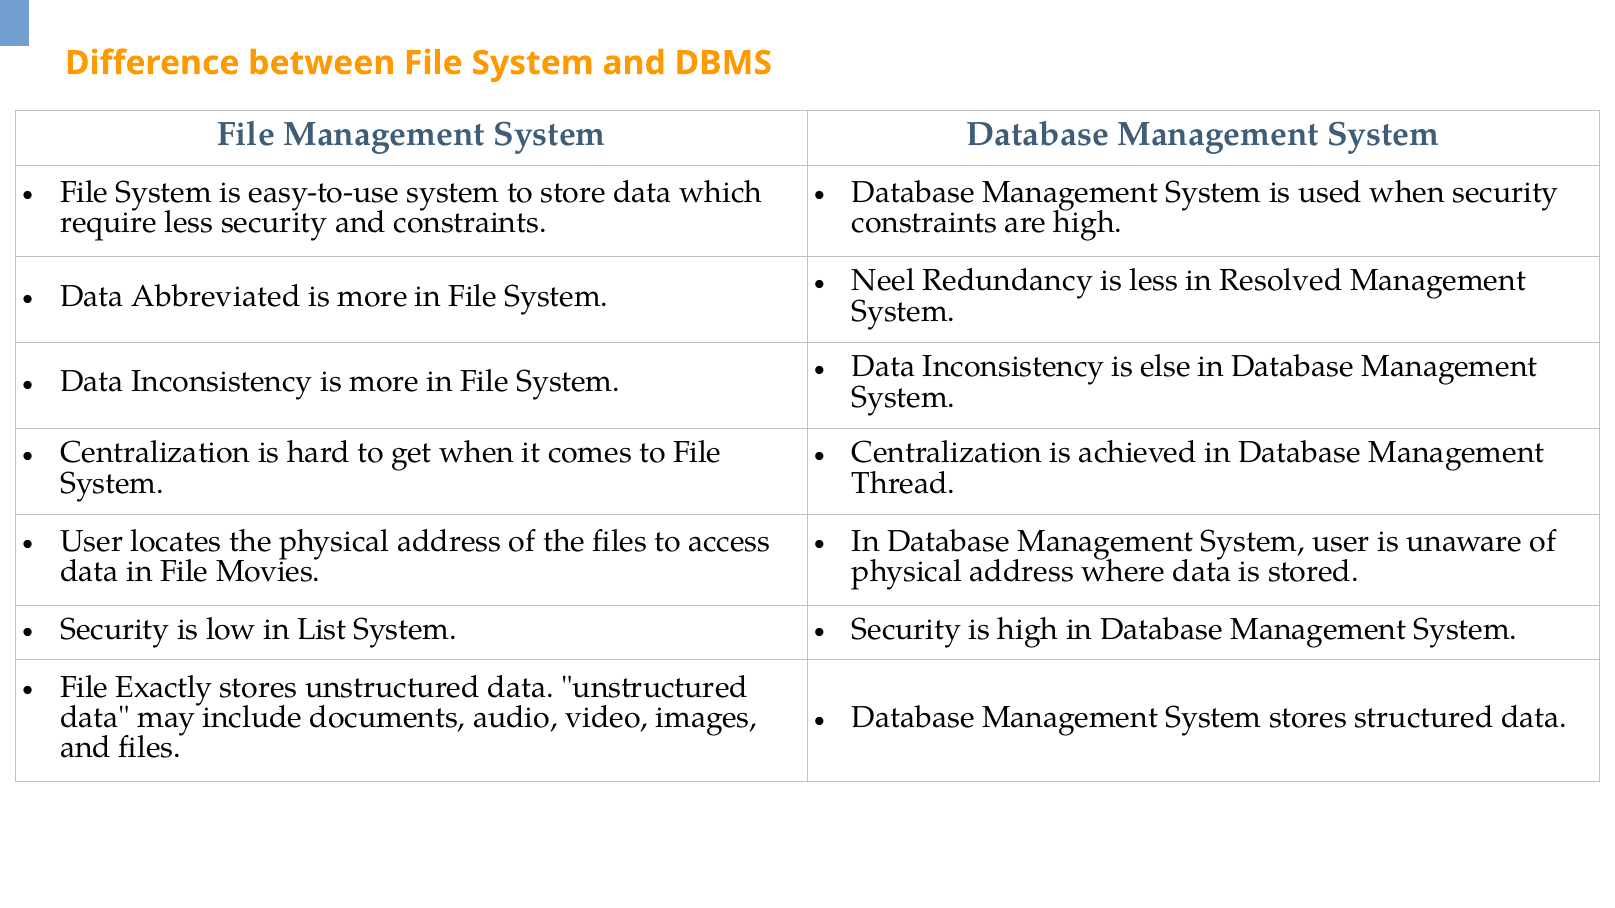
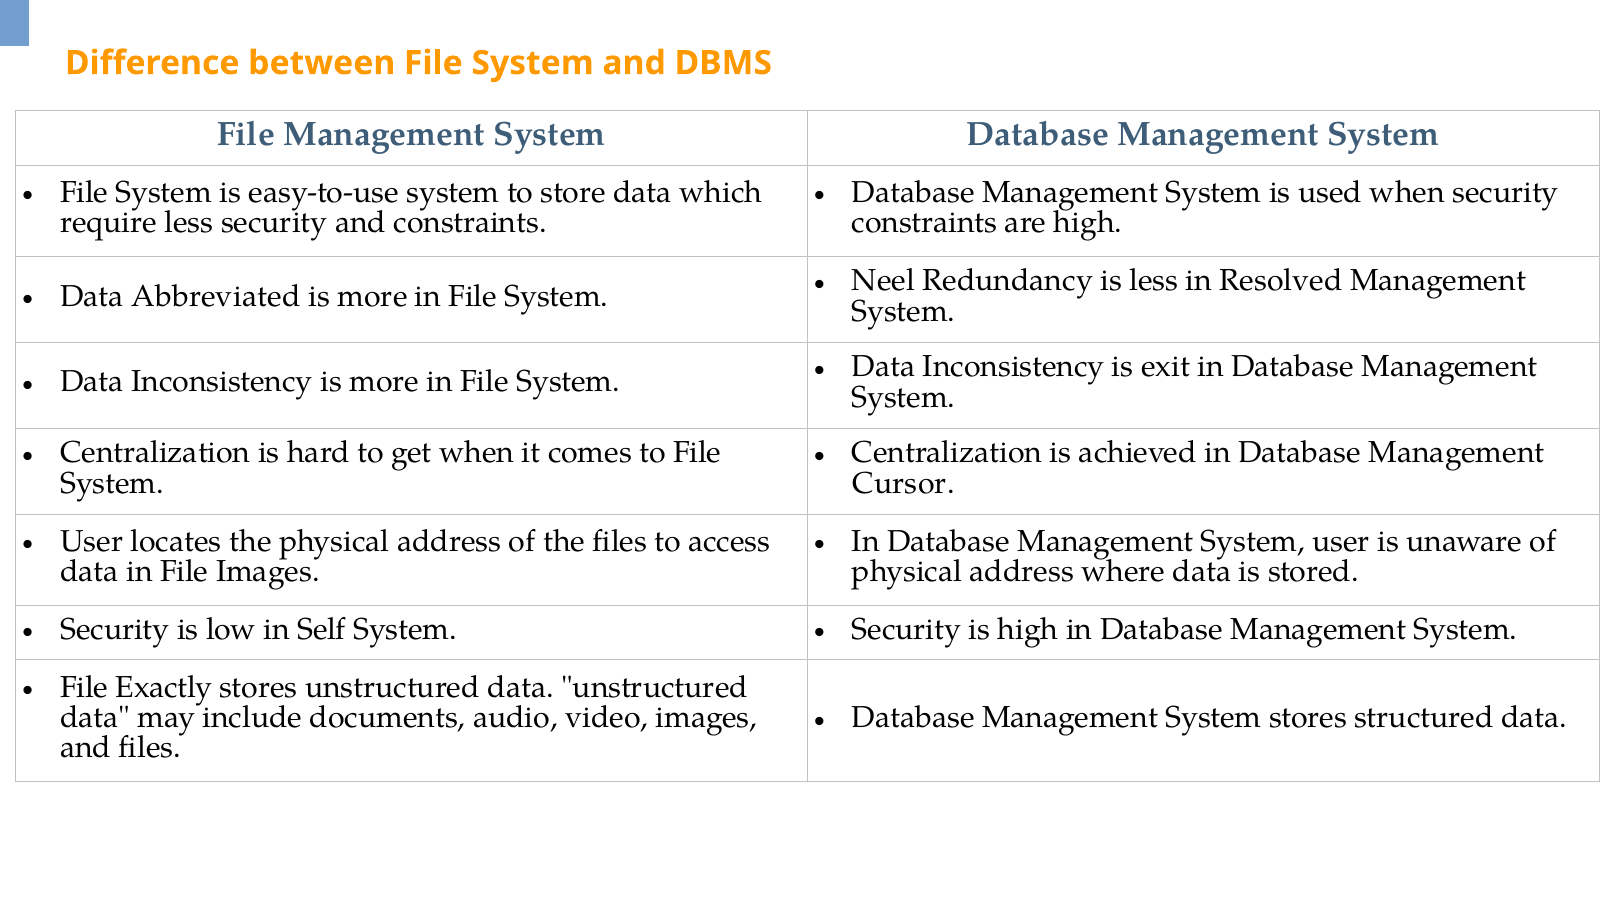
else: else -> exit
Thread: Thread -> Cursor
File Movies: Movies -> Images
List: List -> Self
